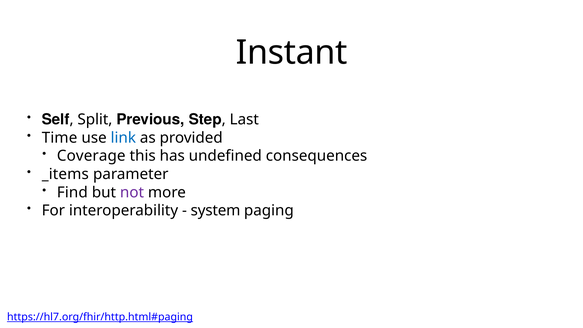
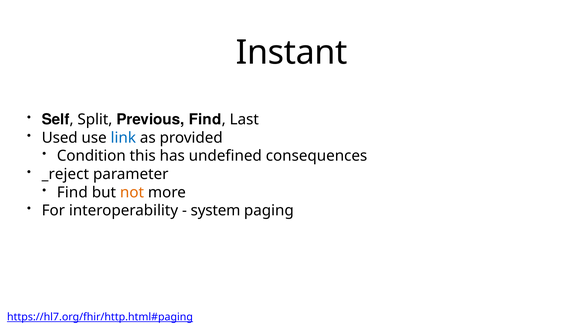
Previous Step: Step -> Find
Time: Time -> Used
Coverage: Coverage -> Condition
_items: _items -> _reject
not colour: purple -> orange
